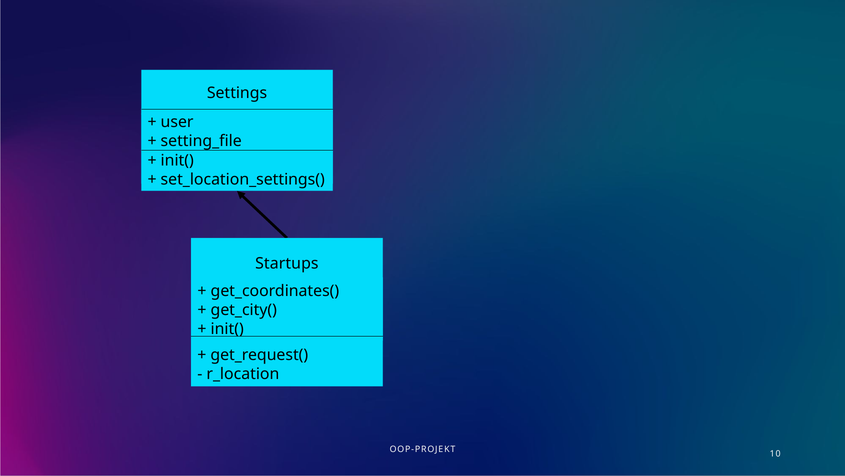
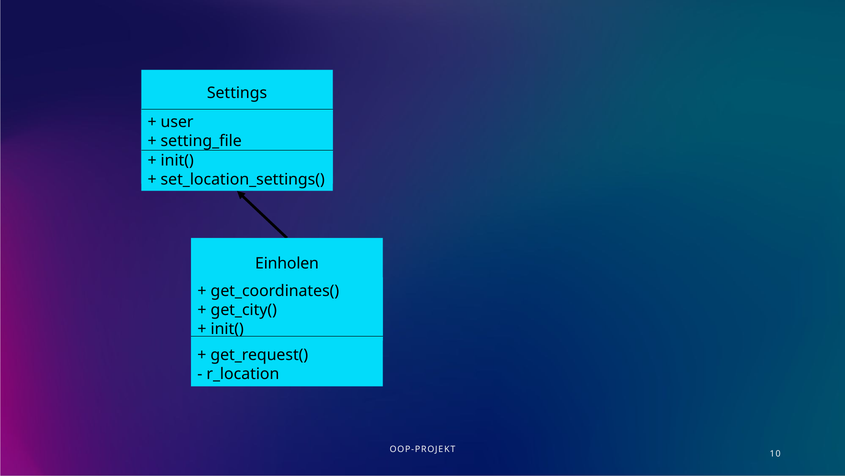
Startups: Startups -> Einholen
